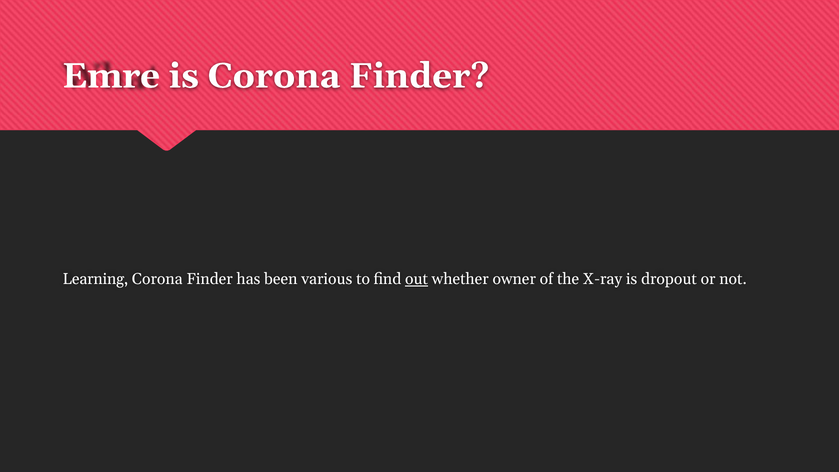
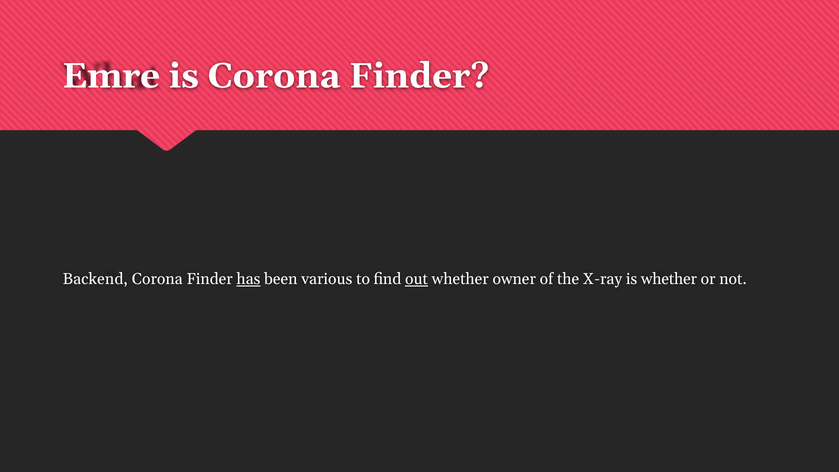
Learning: Learning -> Backend
has underline: none -> present
is dropout: dropout -> whether
